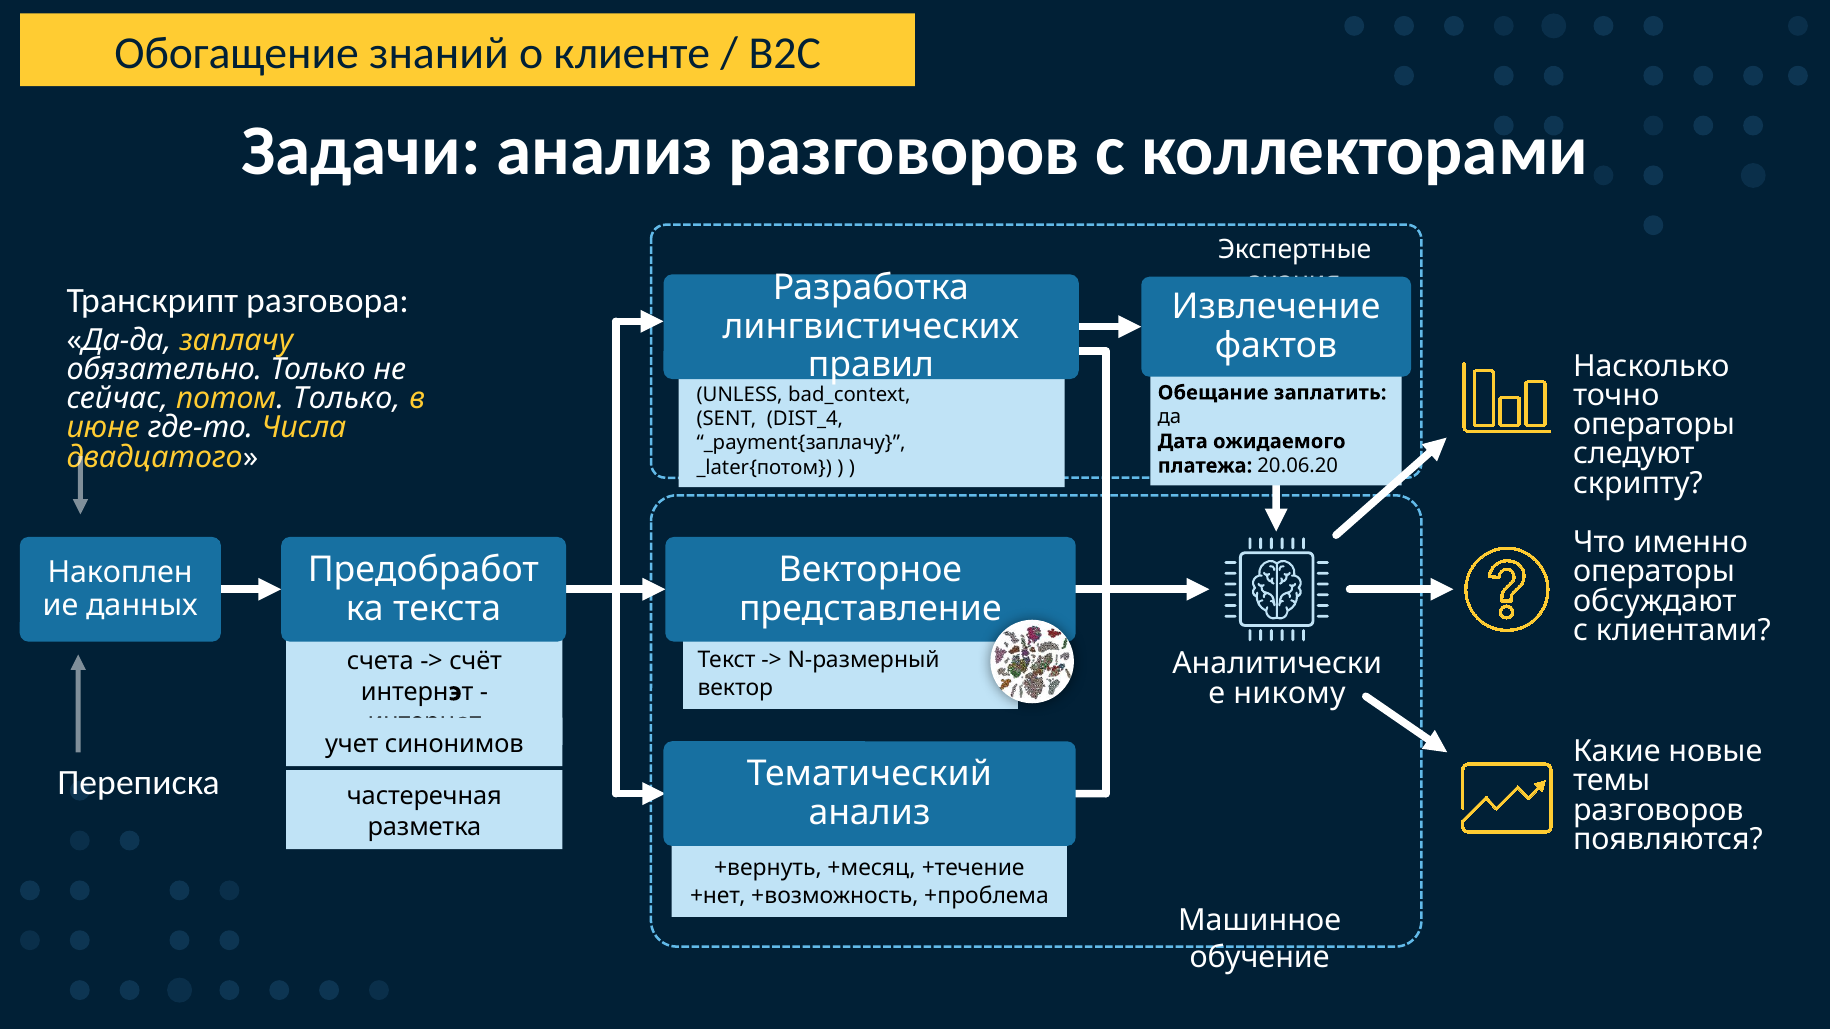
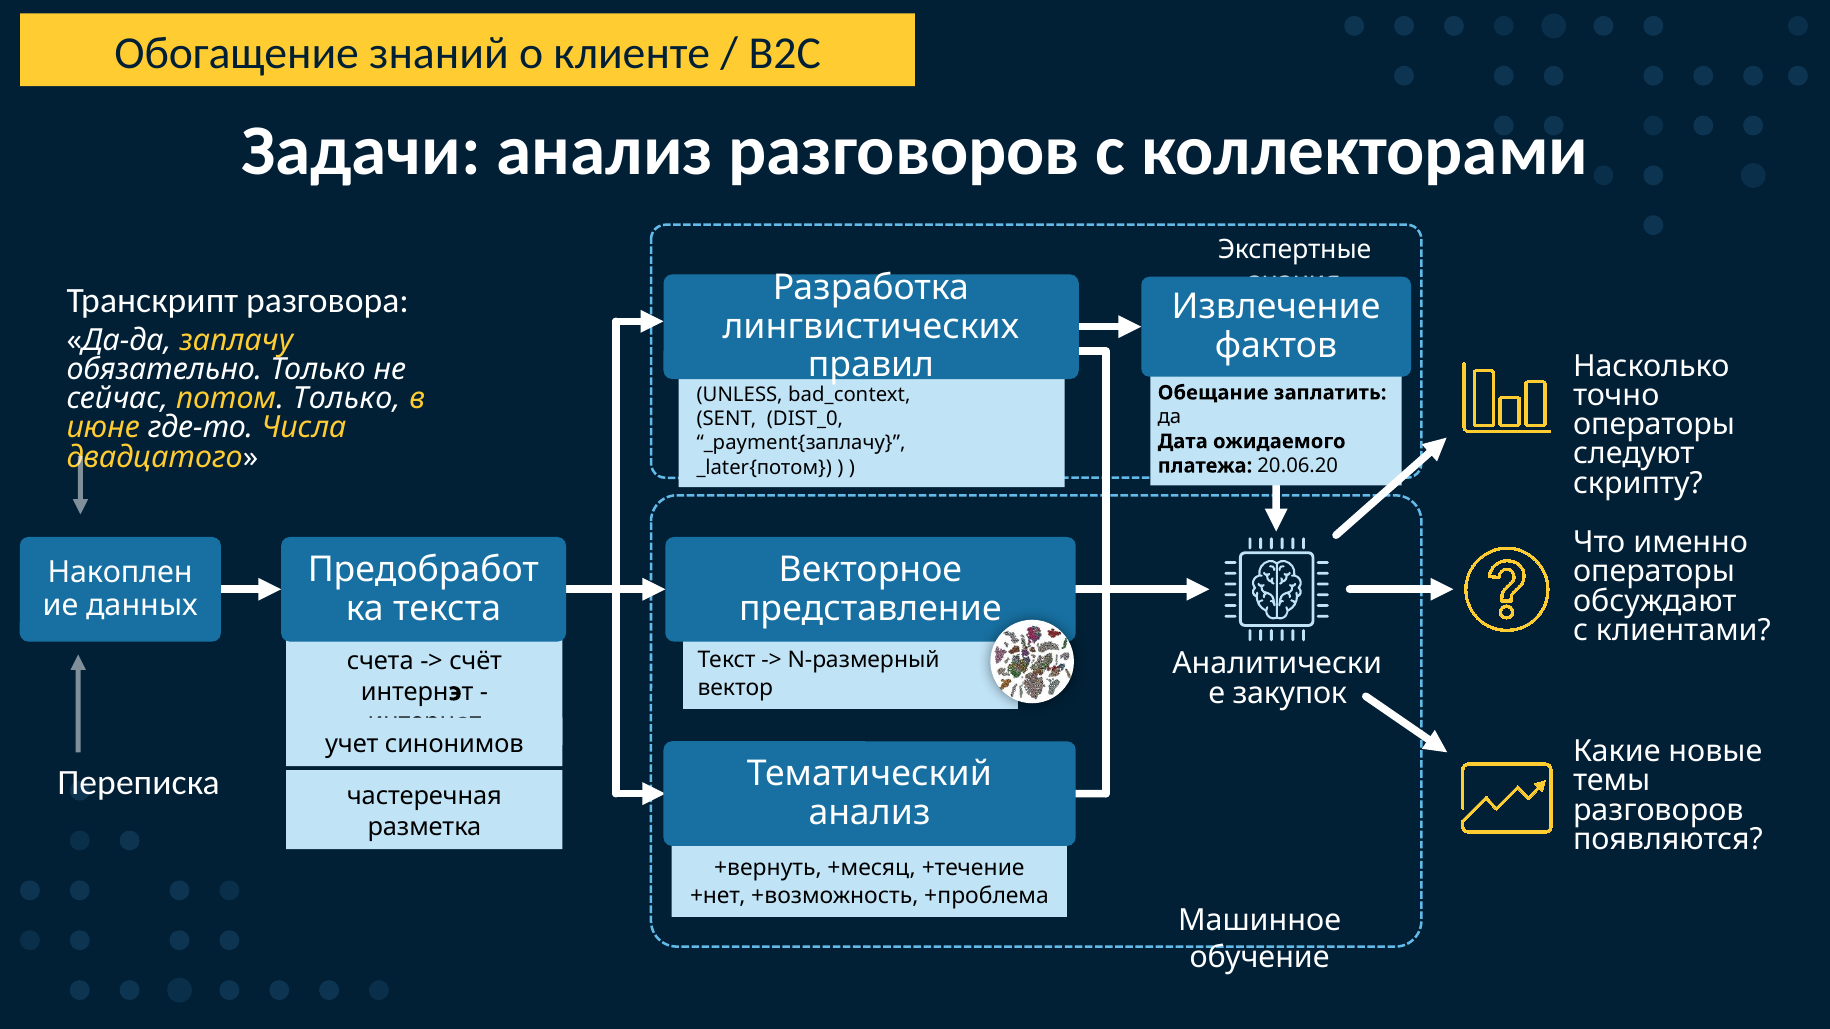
DIST_4: DIST_4 -> DIST_0
никому: никому -> закупок
